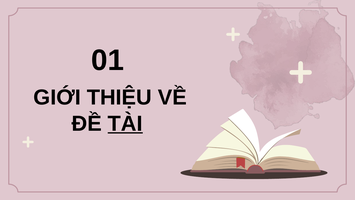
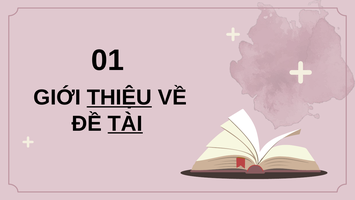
THIỆU underline: none -> present
